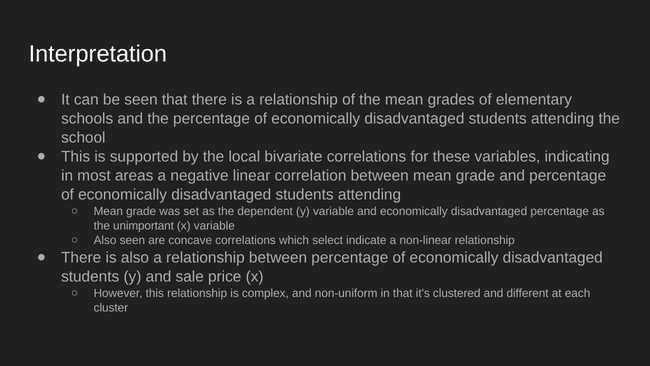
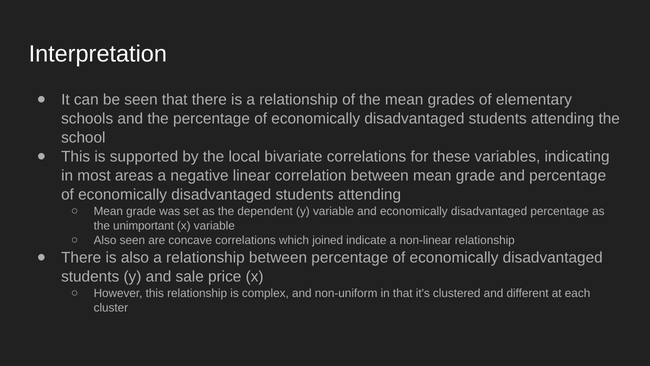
select: select -> joined
